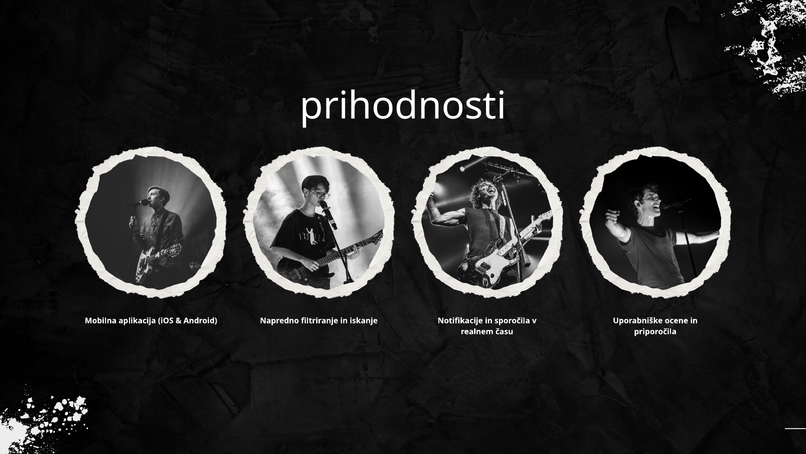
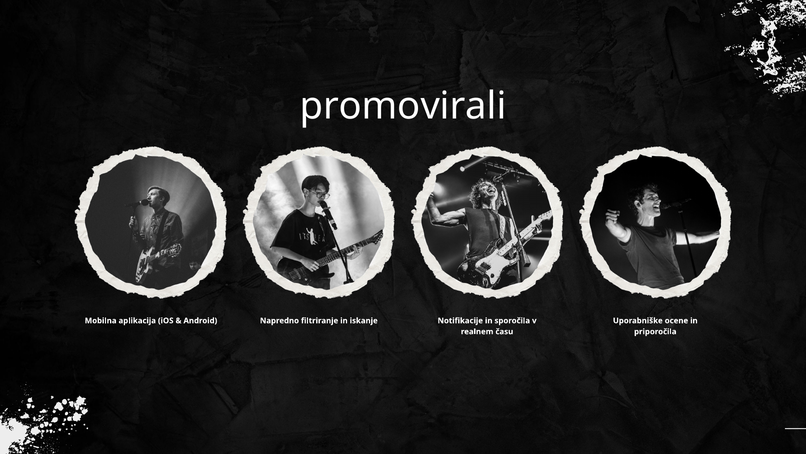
prihodnosti: prihodnosti -> promovirali
